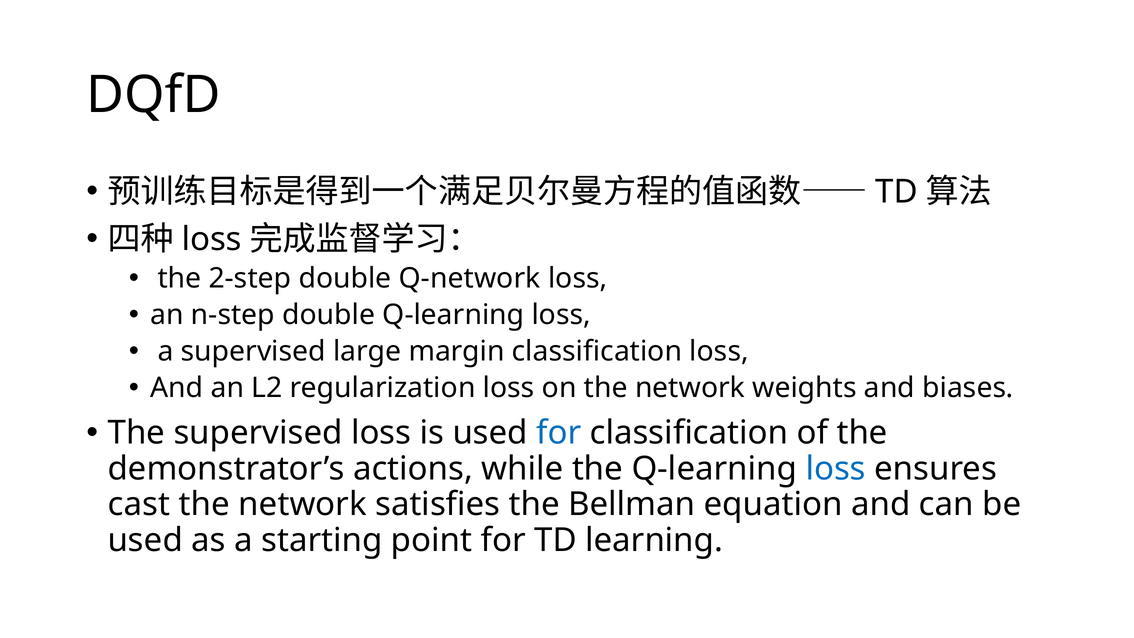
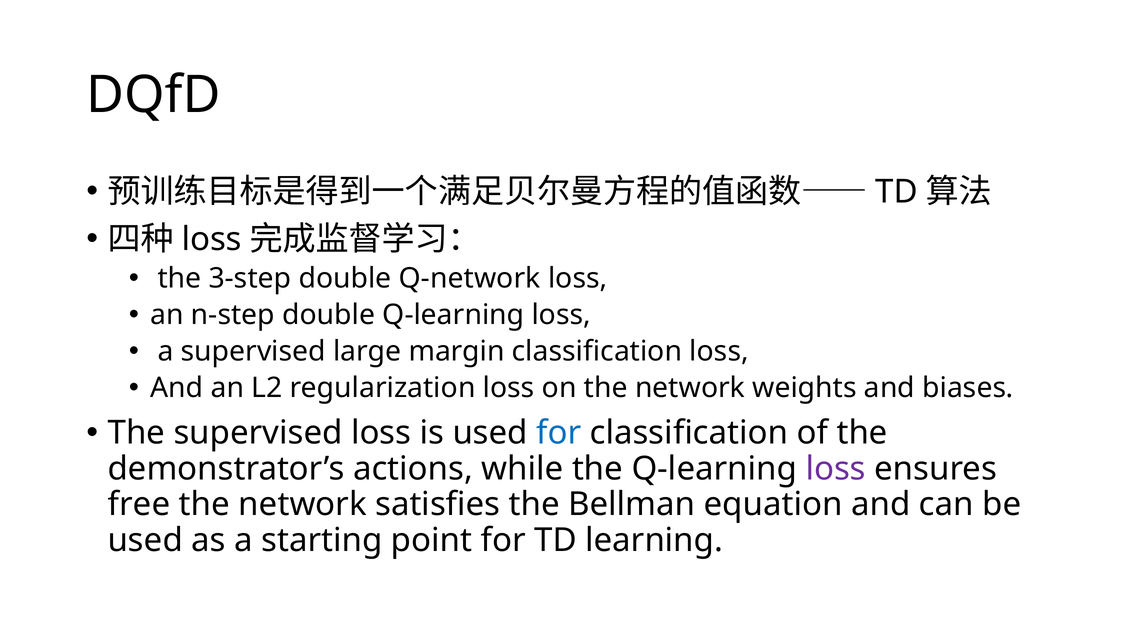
2-step: 2-step -> 3-step
loss at (836, 469) colour: blue -> purple
cast: cast -> free
